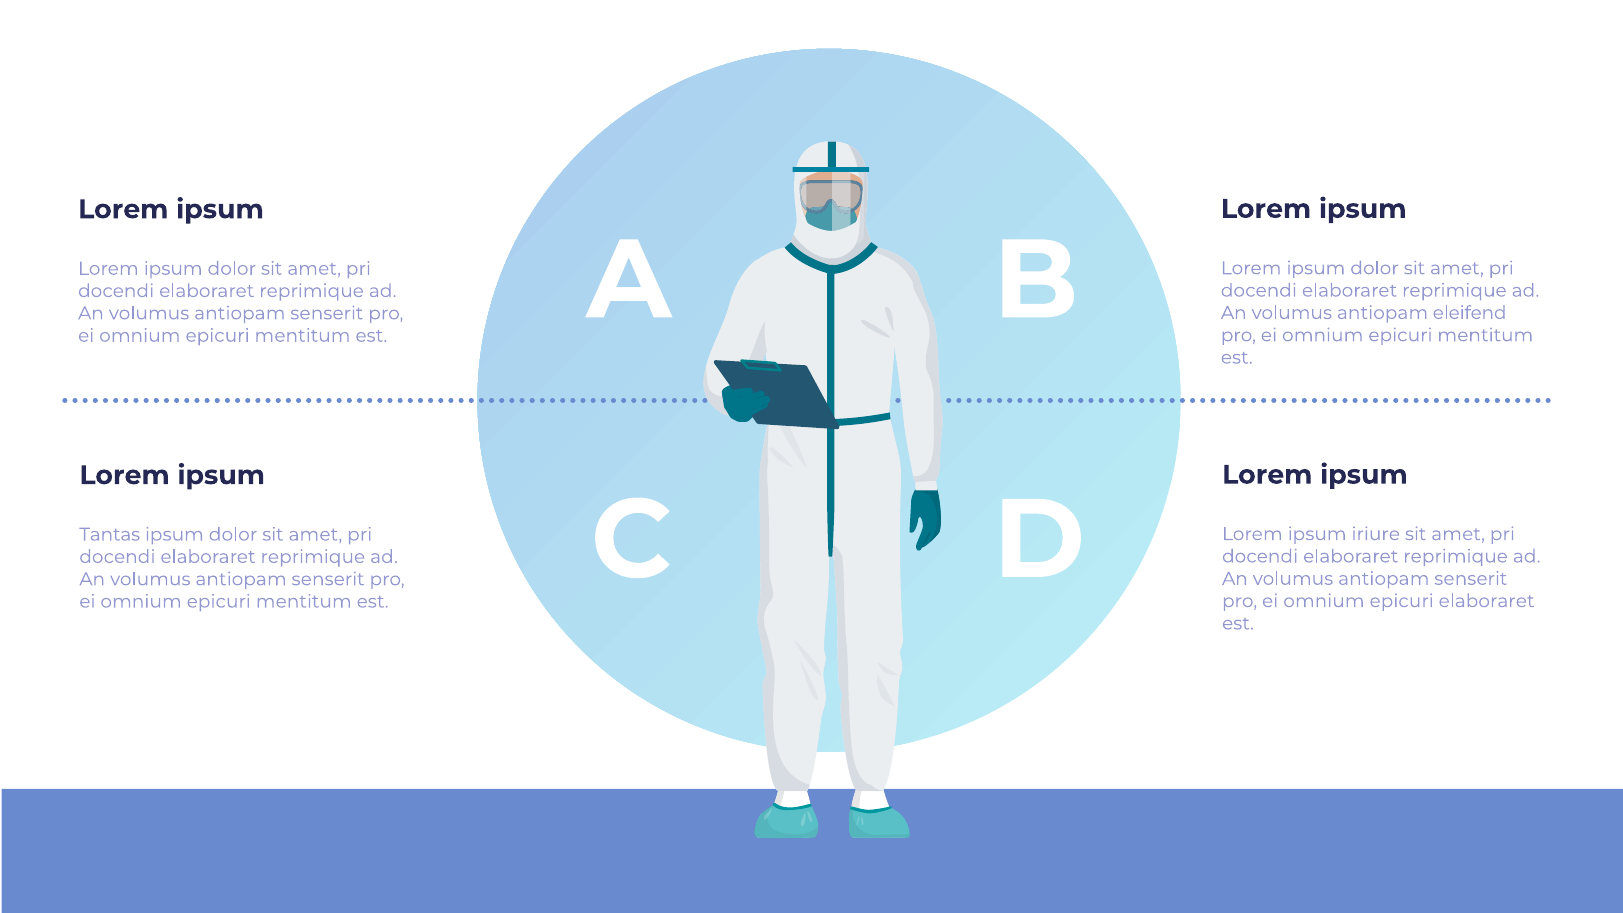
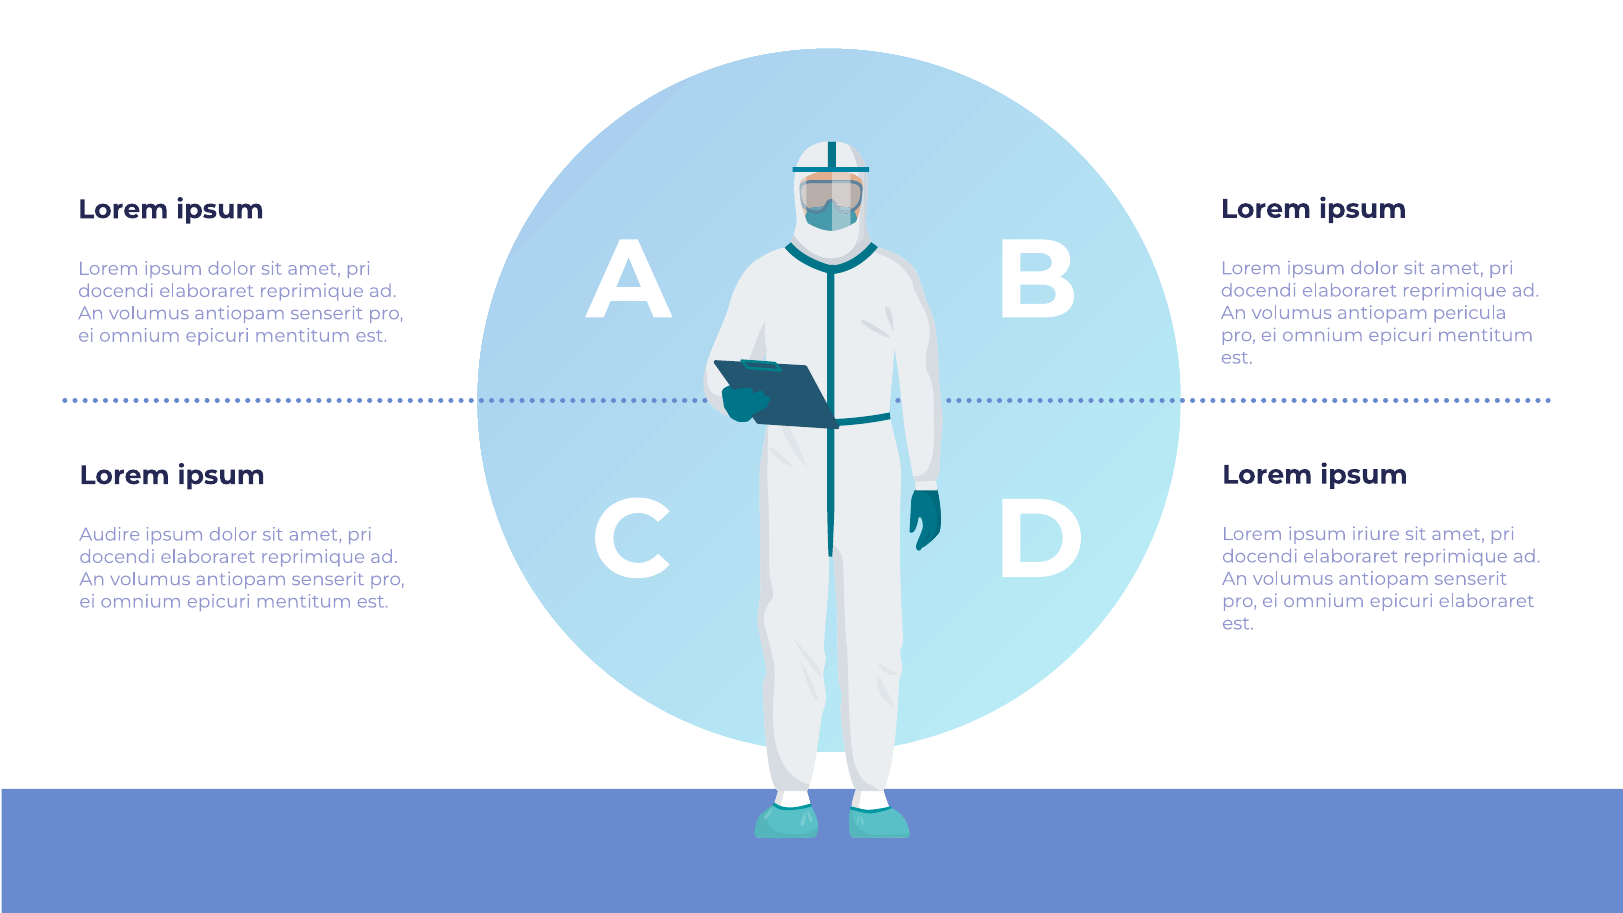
eleifend: eleifend -> pericula
Tantas: Tantas -> Audire
